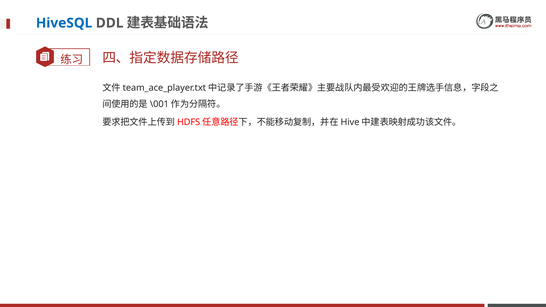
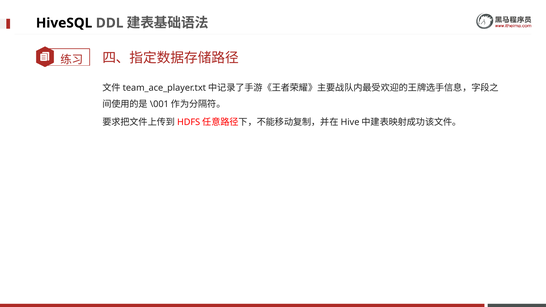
HiveSQL colour: blue -> black
